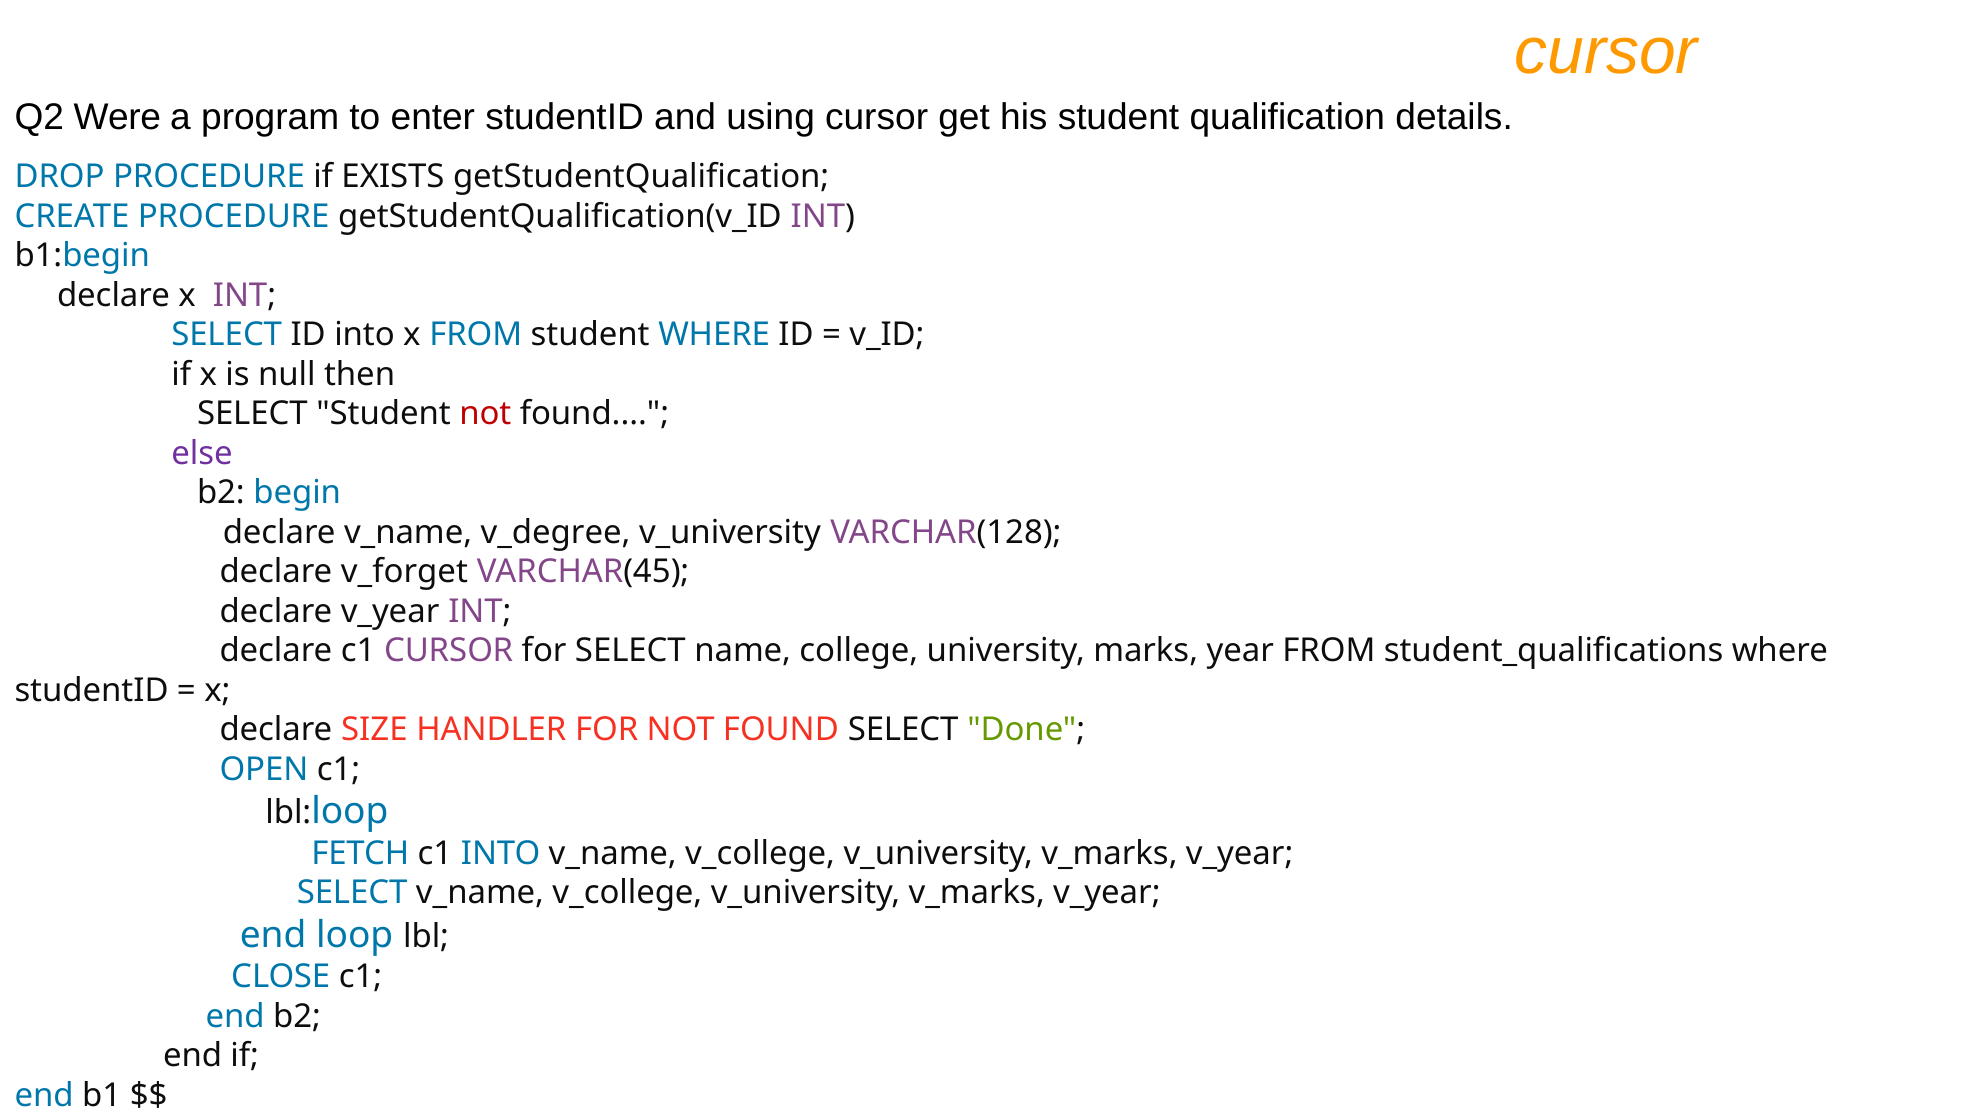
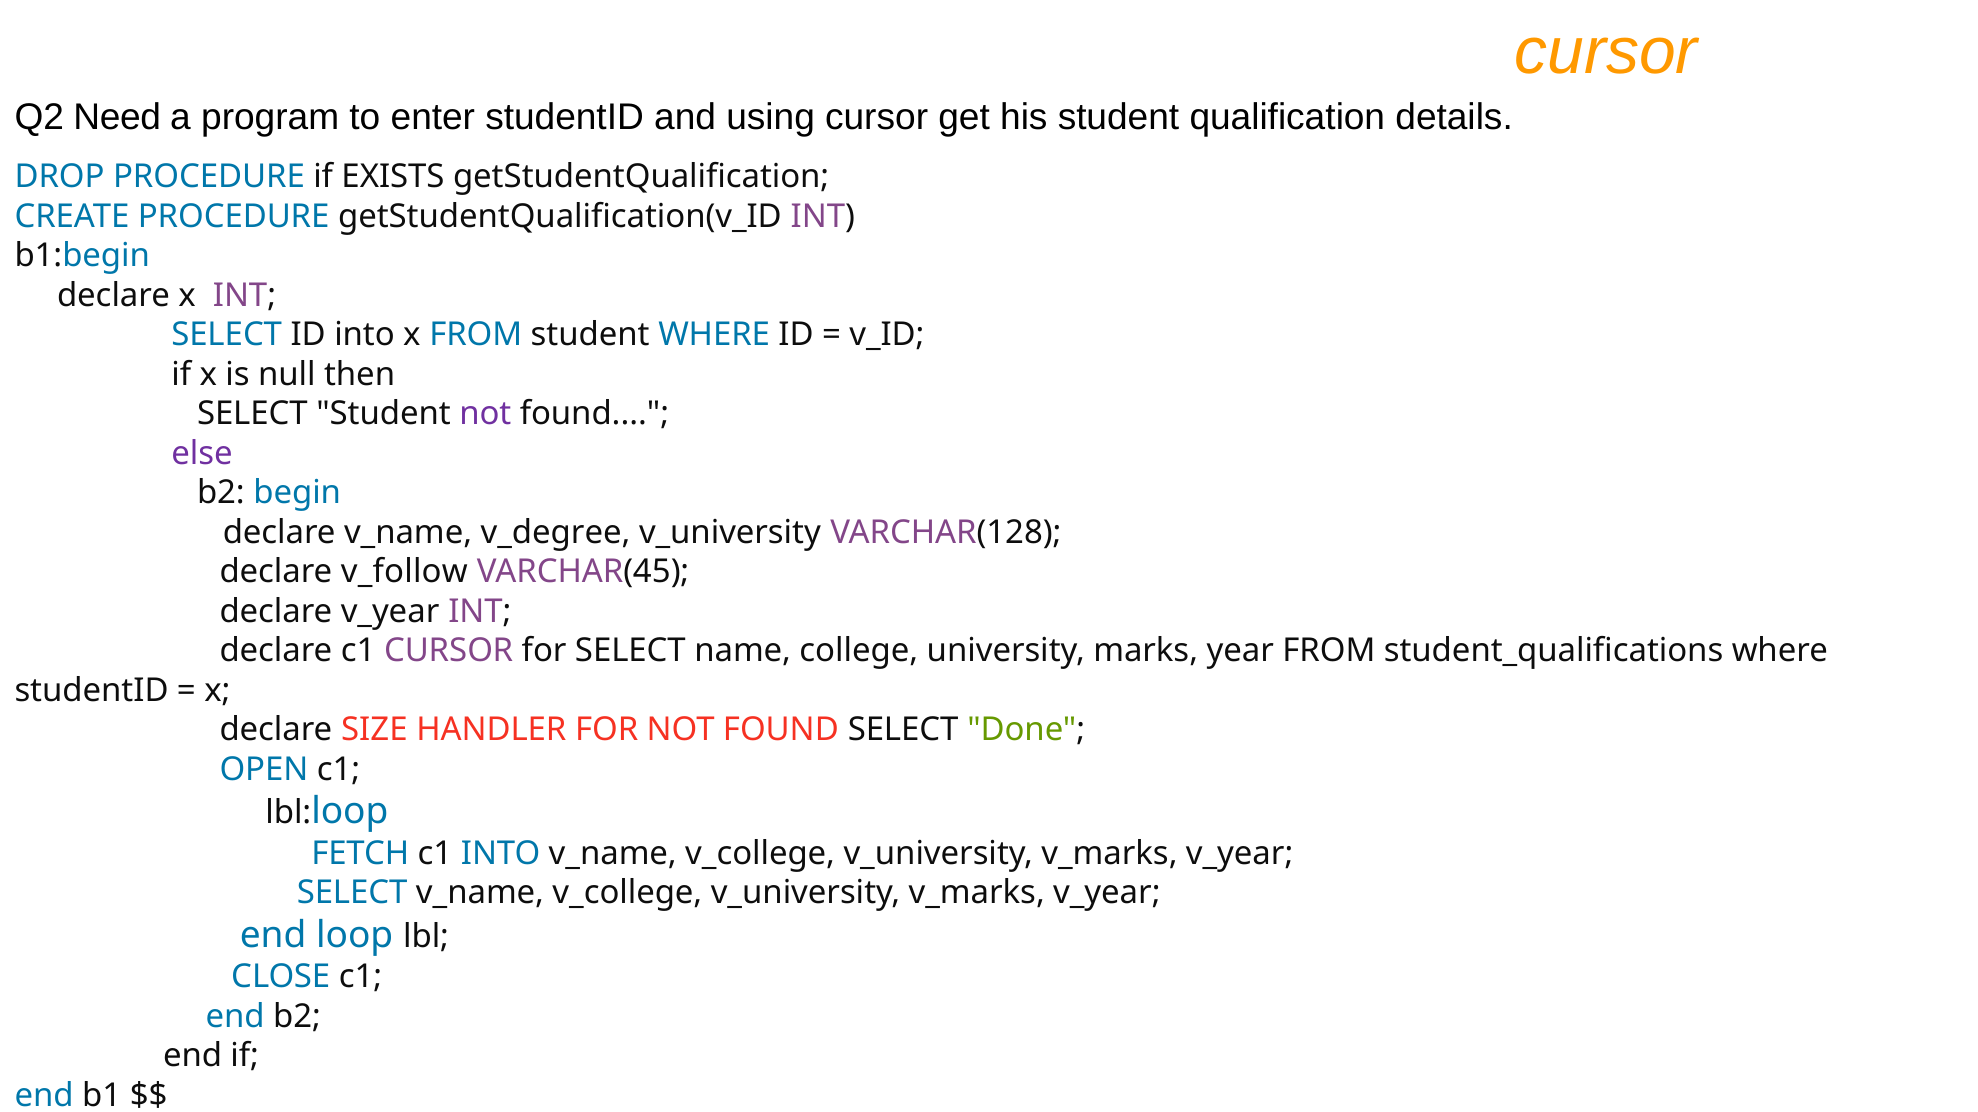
Were: Were -> Need
not at (485, 414) colour: red -> purple
v_forget: v_forget -> v_follow
